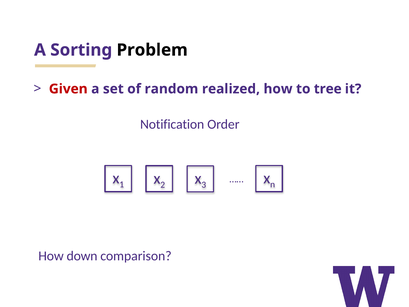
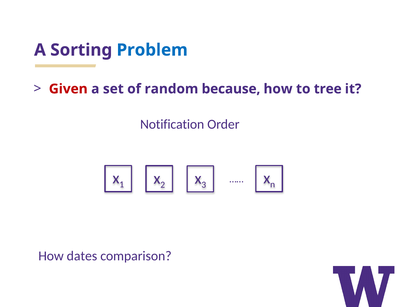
Problem colour: black -> blue
realized: realized -> because
down: down -> dates
